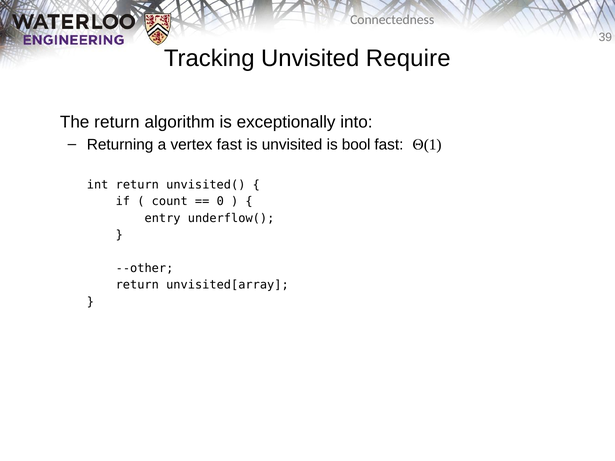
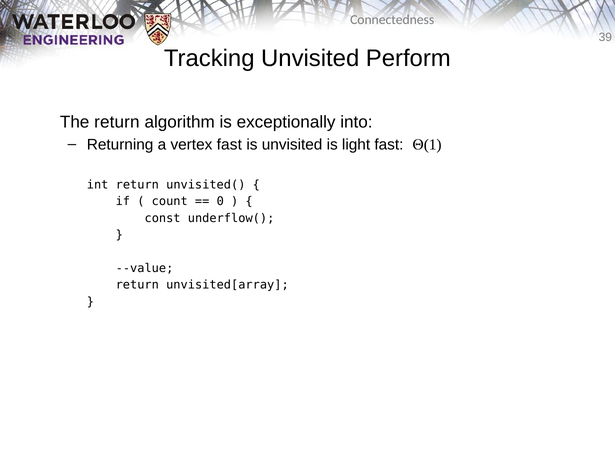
Require: Require -> Perform
bool: bool -> light
entry: entry -> const
--other: --other -> --value
